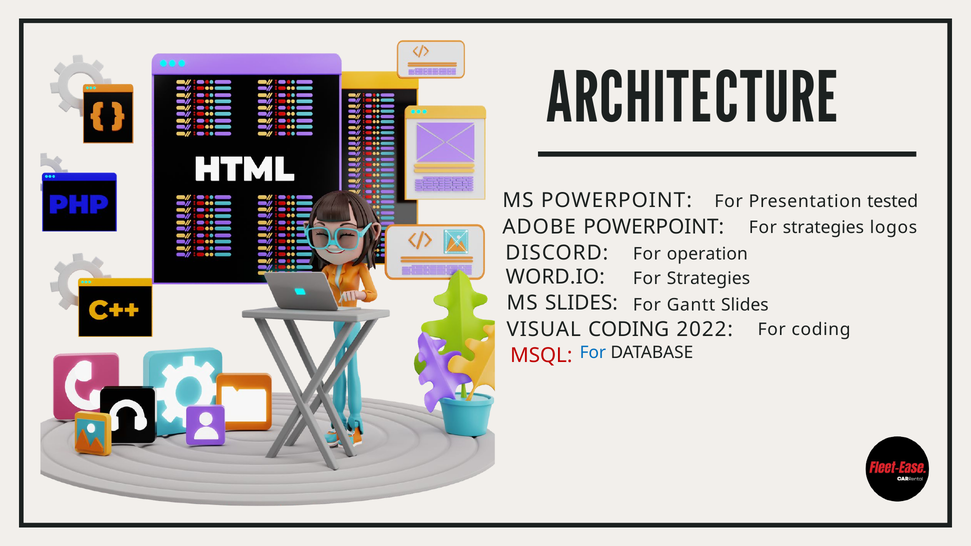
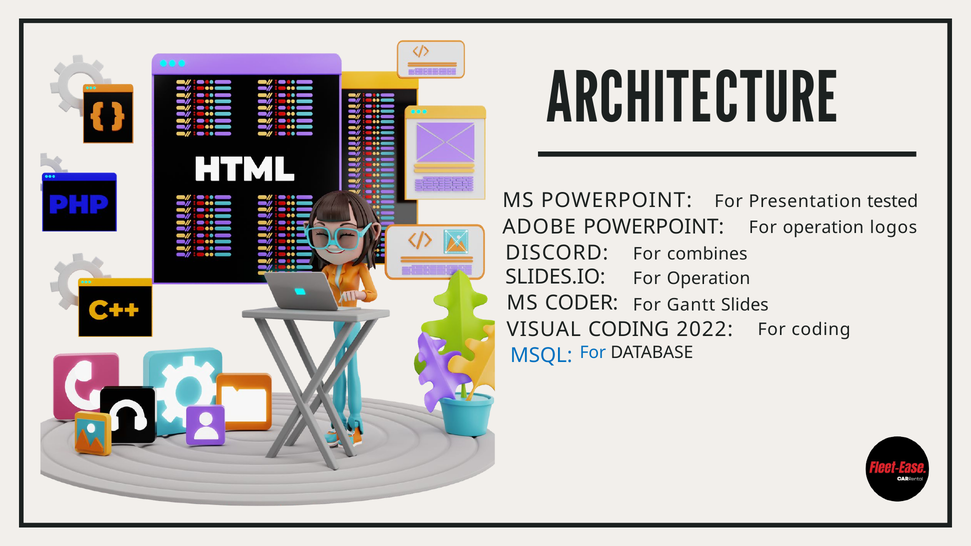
strategies at (823, 228): strategies -> operation
operation: operation -> combines
WORD.IO: WORD.IO -> SLIDES.IO
Strategies at (709, 279): Strategies -> Operation
MS SLIDES: SLIDES -> CODER
MSQL colour: red -> blue
